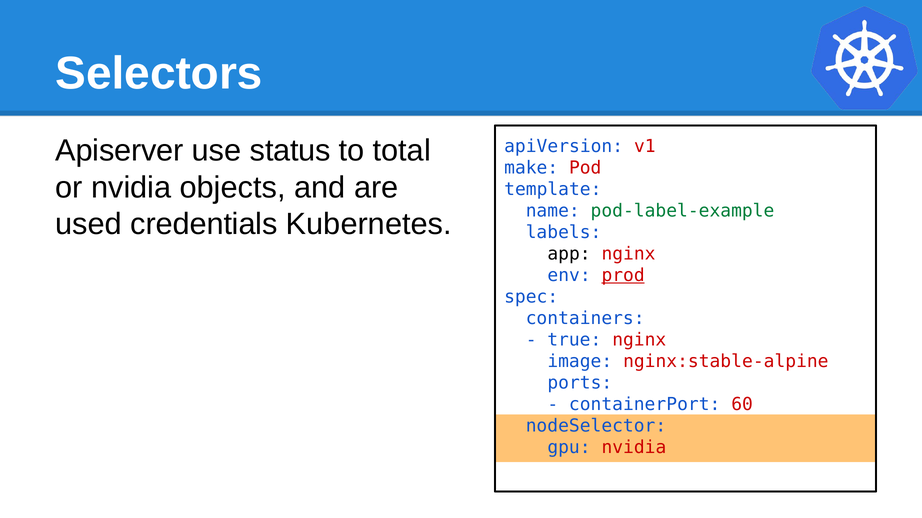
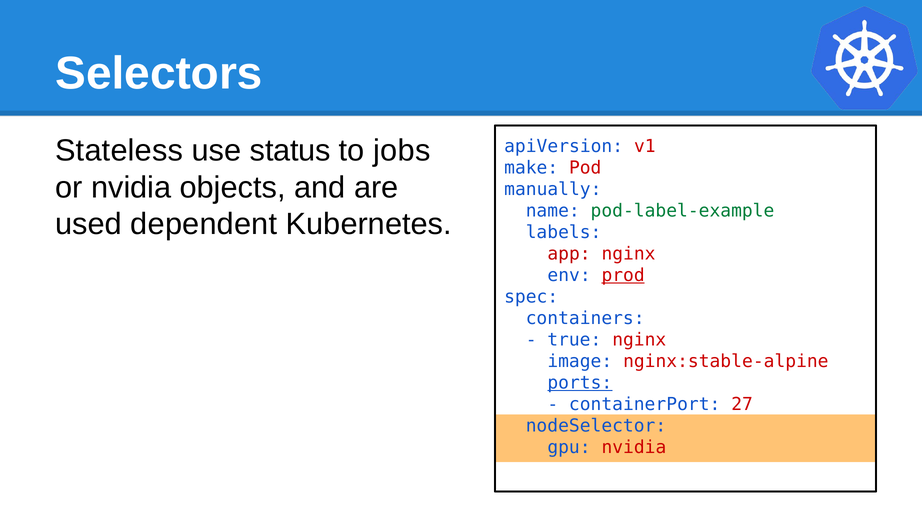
Apiserver: Apiserver -> Stateless
total: total -> jobs
template: template -> manually
credentials: credentials -> dependent
app colour: black -> red
ports underline: none -> present
60: 60 -> 27
